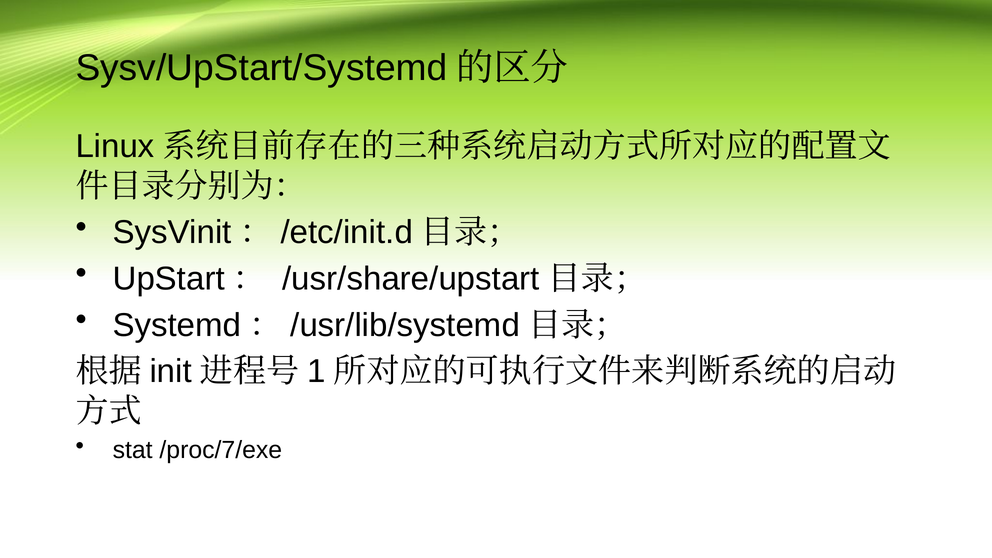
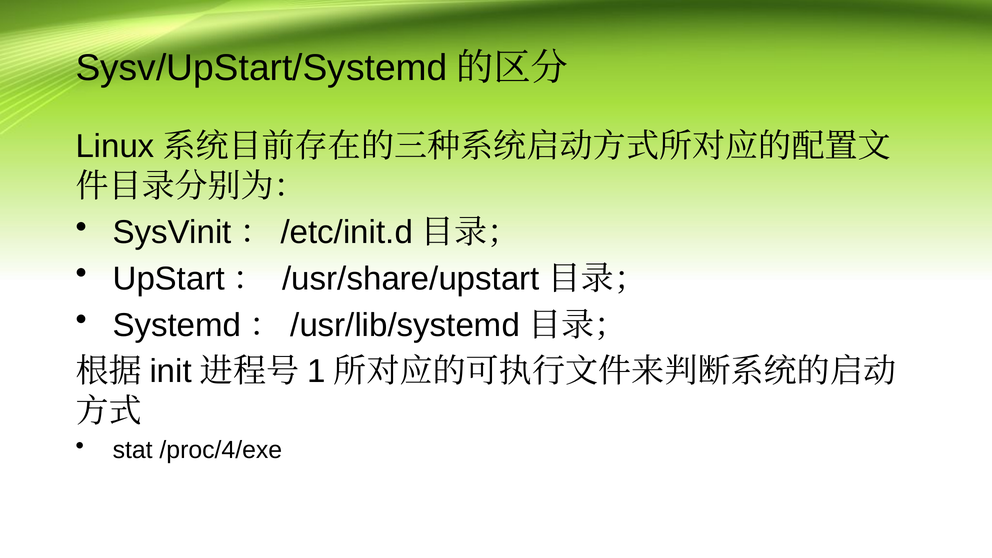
/proc/7/exe: /proc/7/exe -> /proc/4/exe
